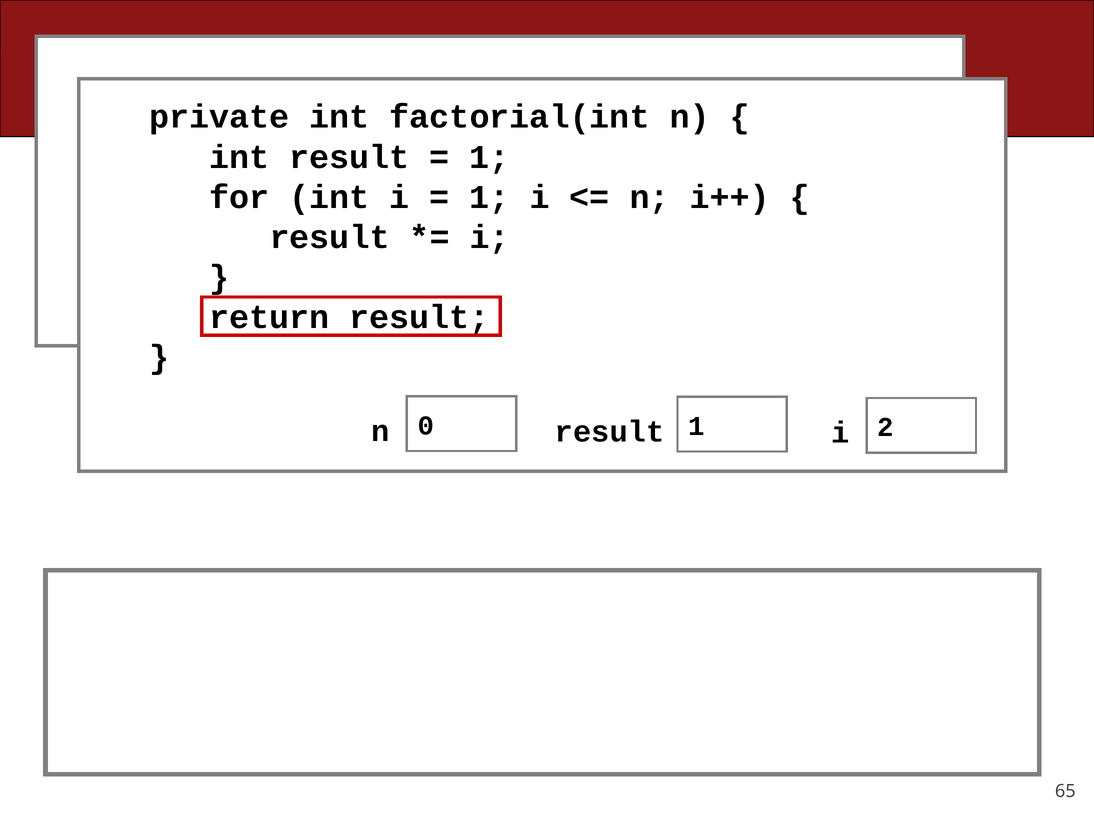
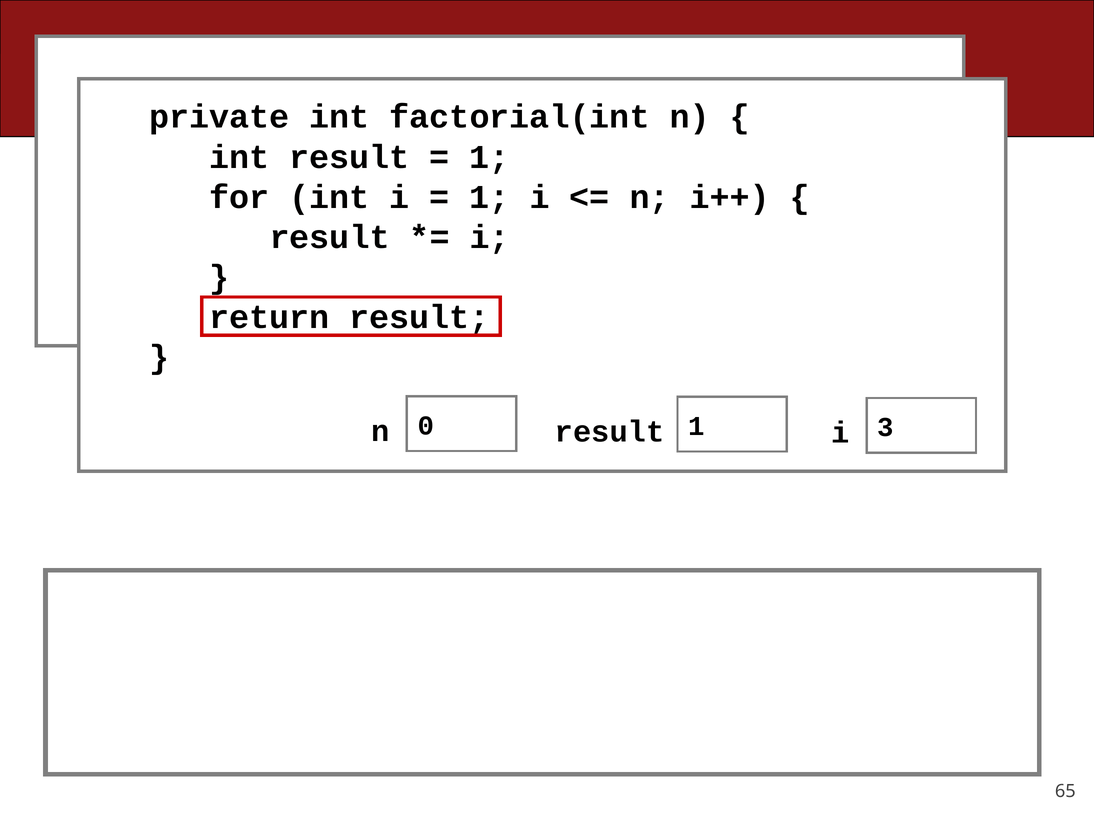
2: 2 -> 3
